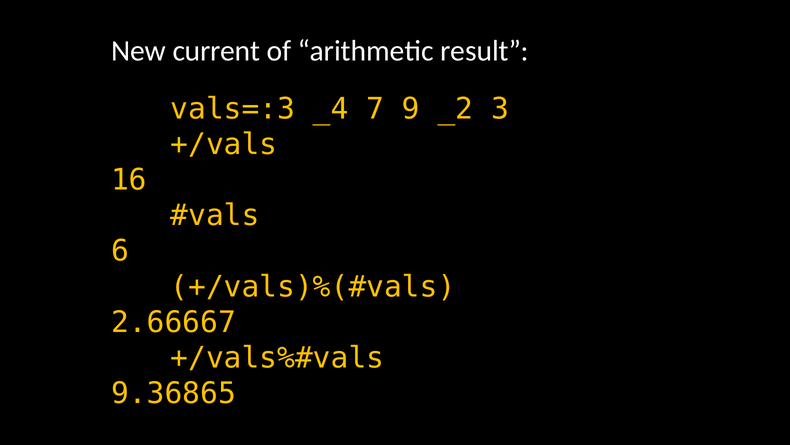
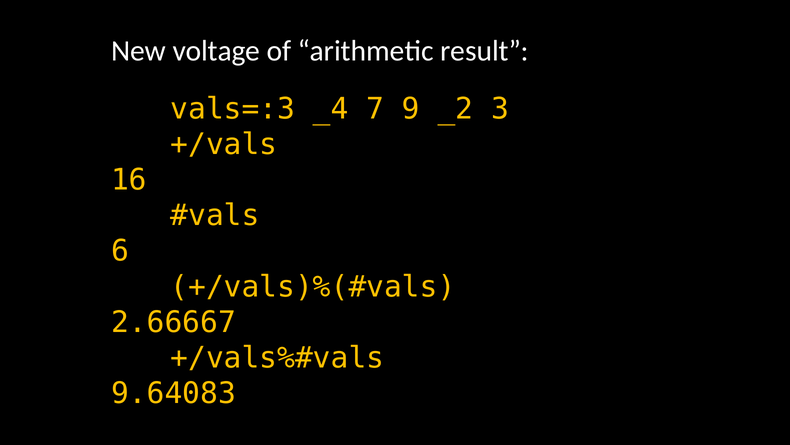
current: current -> voltage
9.36865: 9.36865 -> 9.64083
